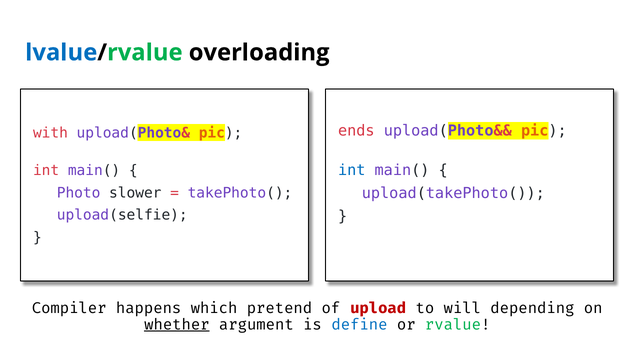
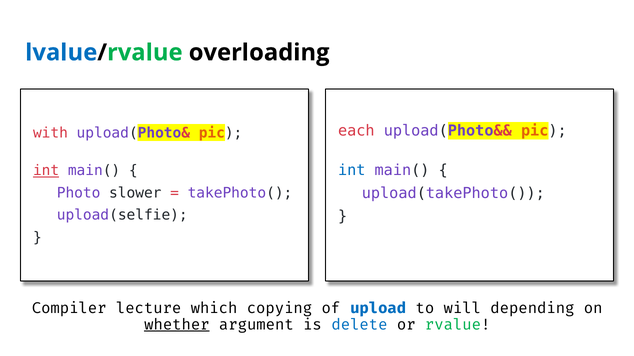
ends: ends -> each
int at (46, 171) underline: none -> present
happens: happens -> lecture
pretend: pretend -> copying
upload colour: red -> blue
define: define -> delete
